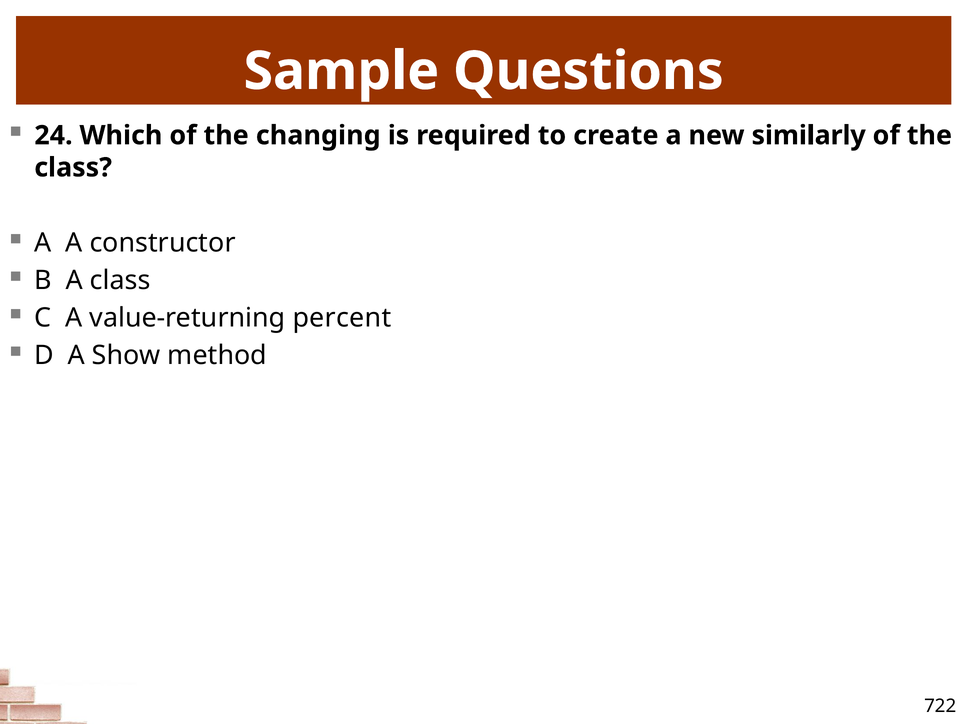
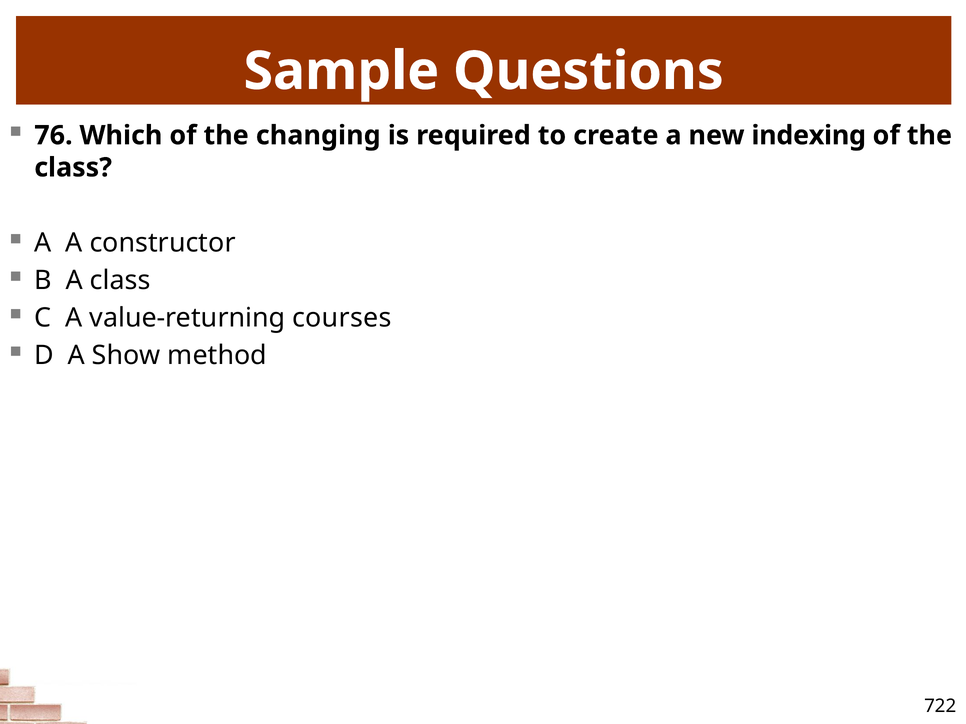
24: 24 -> 76
similarly: similarly -> indexing
percent: percent -> courses
